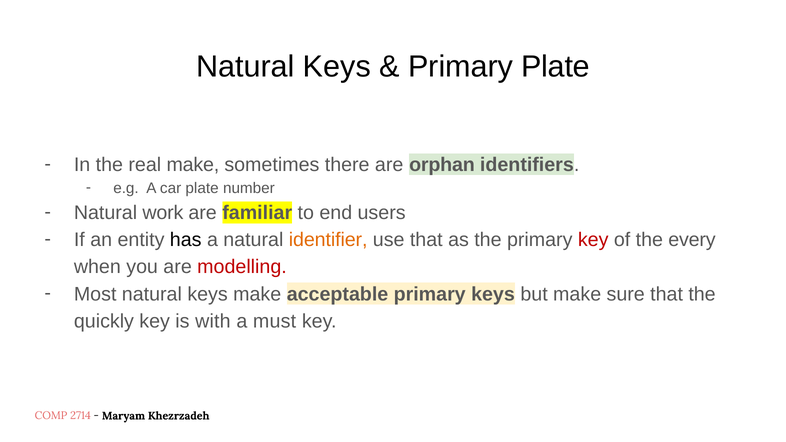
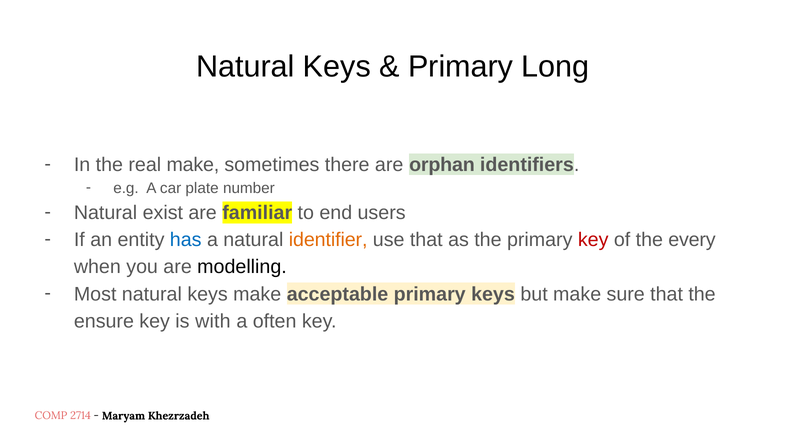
Primary Plate: Plate -> Long
work: work -> exist
has colour: black -> blue
modelling colour: red -> black
quickly: quickly -> ensure
must: must -> often
